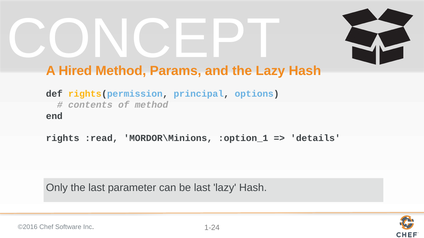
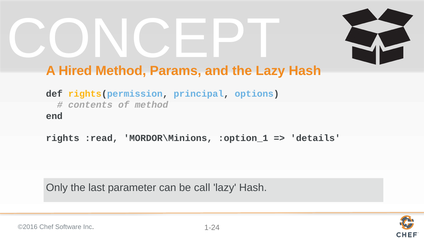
be last: last -> call
